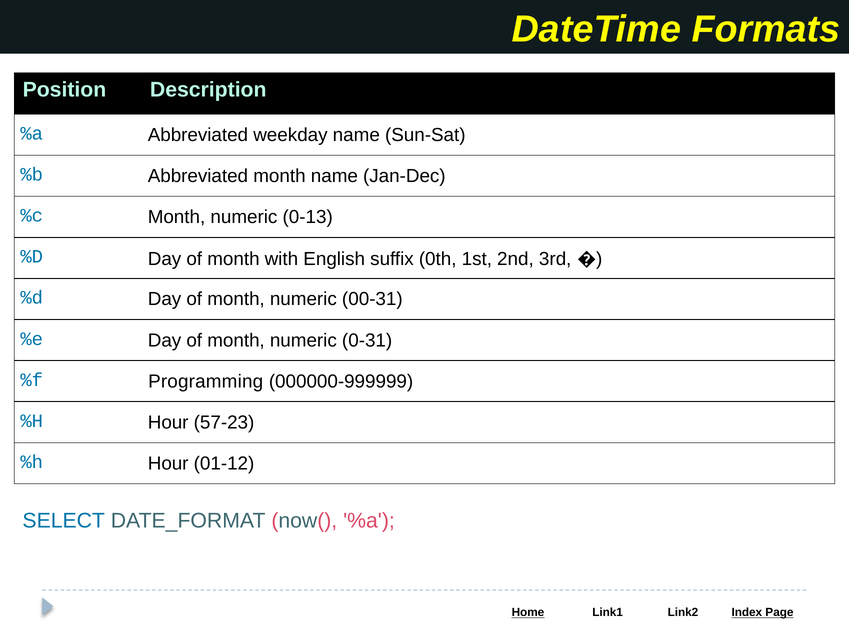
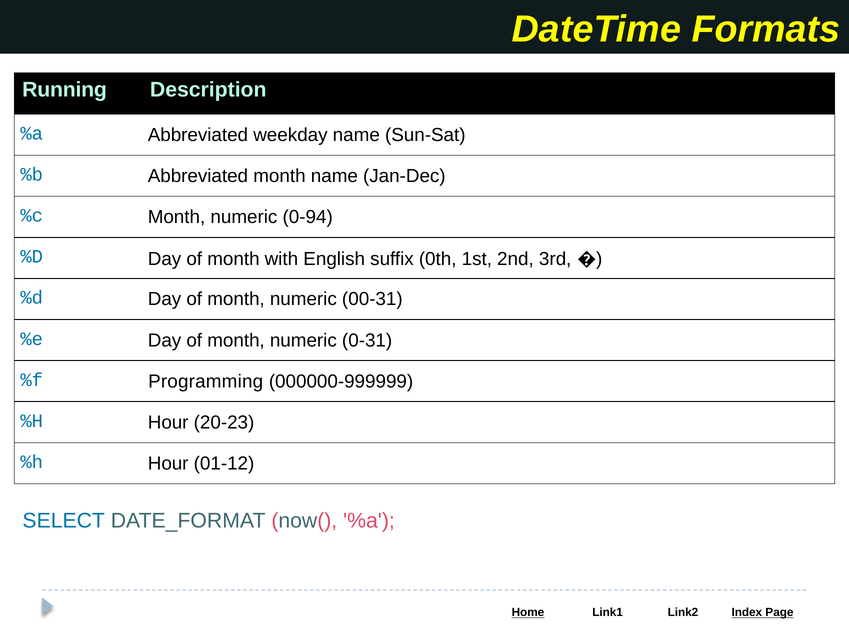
Position: Position -> Running
0-13: 0-13 -> 0-94
57-23: 57-23 -> 20-23
